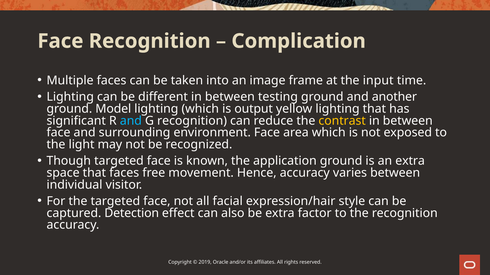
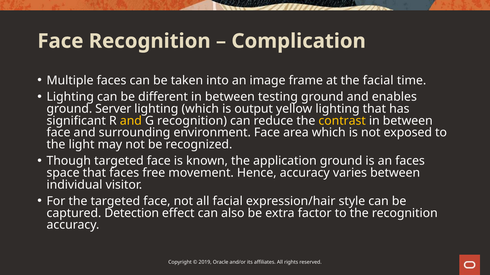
the input: input -> facial
another: another -> enables
Model: Model -> Server
and at (131, 121) colour: light blue -> yellow
an extra: extra -> faces
